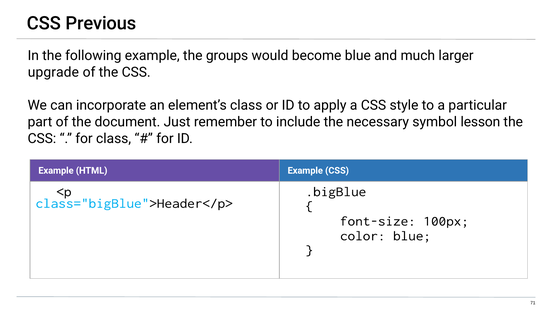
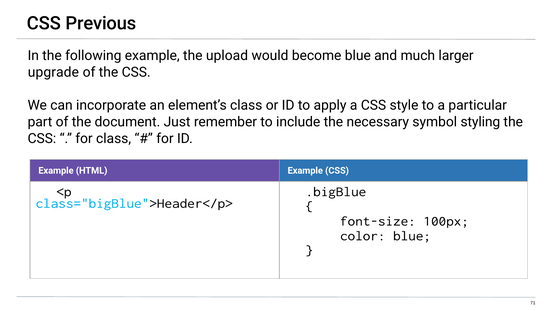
groups: groups -> upload
lesson: lesson -> styling
